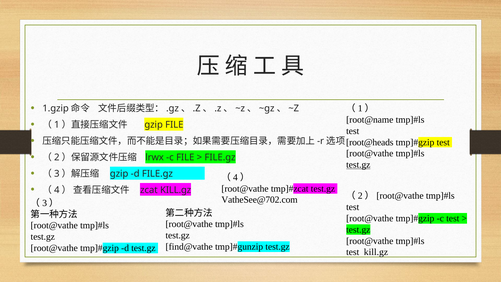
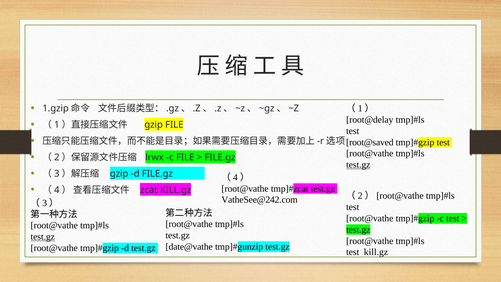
root@name: root@name -> root@delay
root@heads: root@heads -> root@saved
VatheSee@702.com: VatheSee@702.com -> VatheSee@242.com
test.gz at (43, 237) underline: none -> present
find@vathe: find@vathe -> date@vathe
